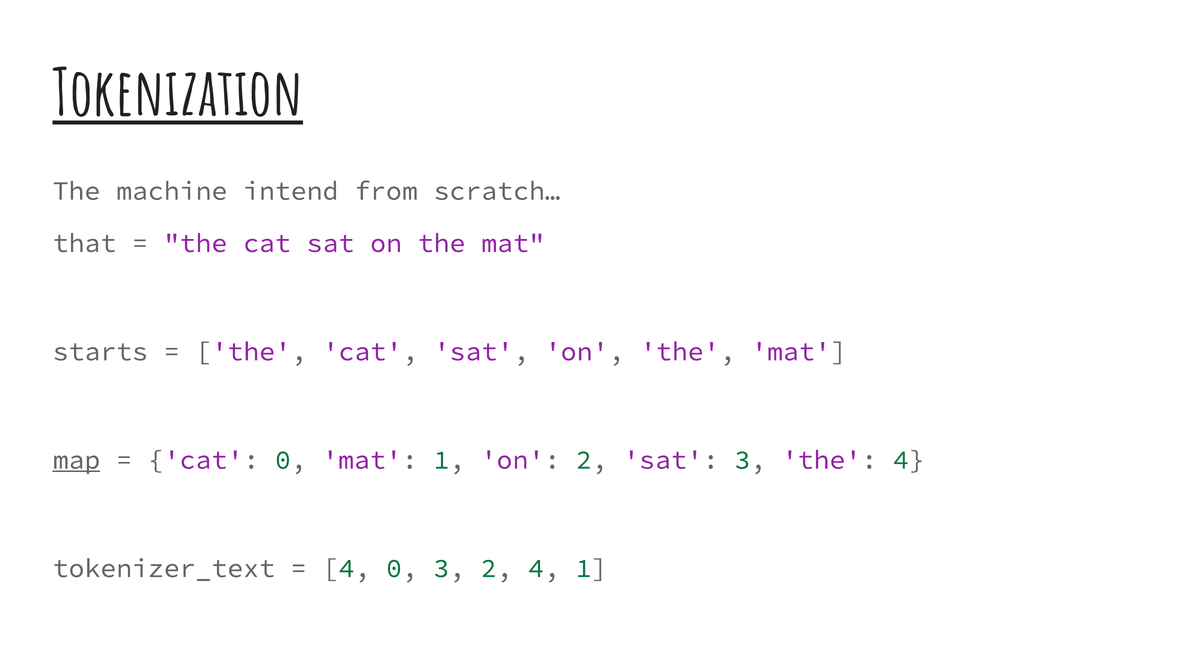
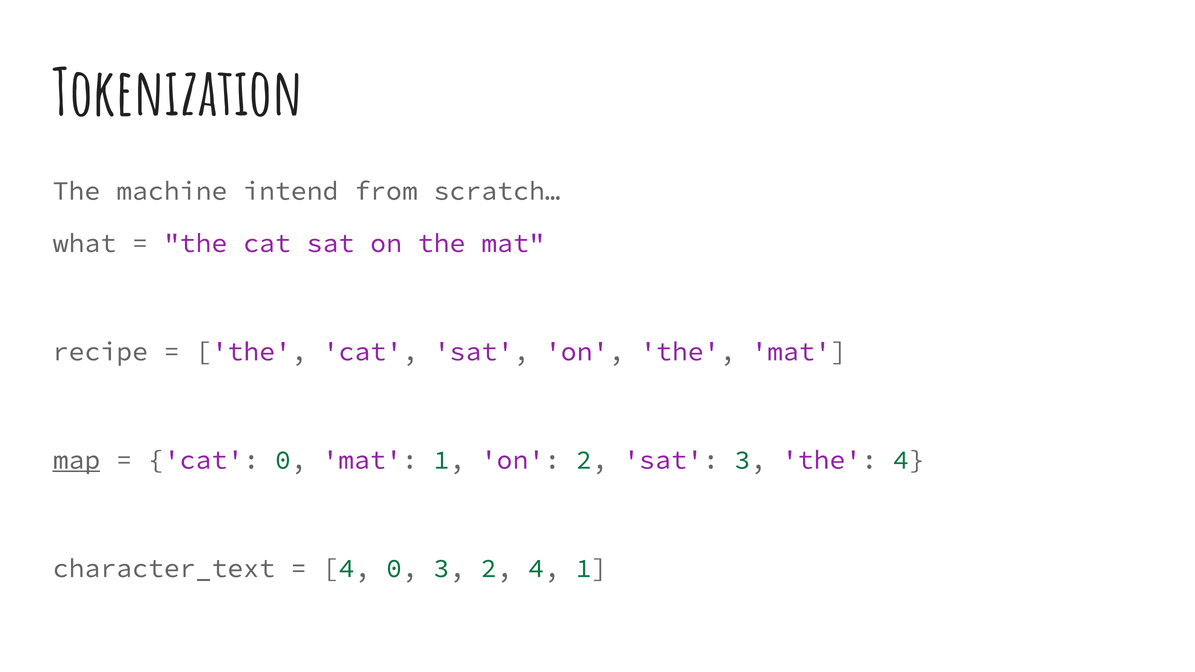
Tokenization underline: present -> none
that: that -> what
starts: starts -> recipe
tokenizer_text: tokenizer_text -> character_text
